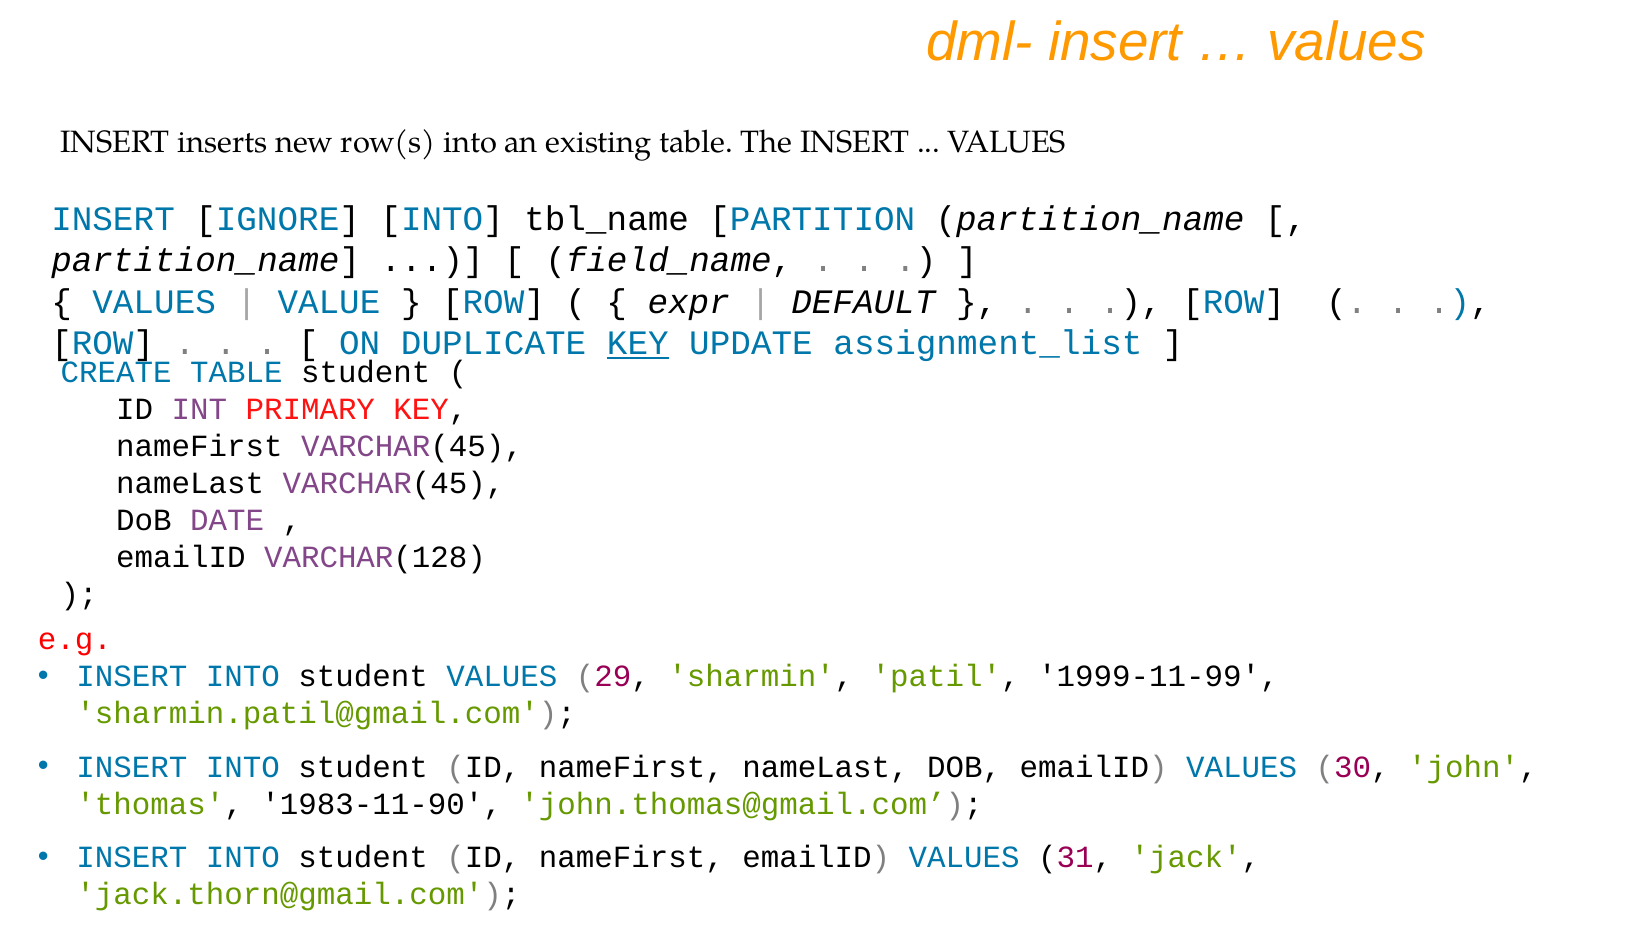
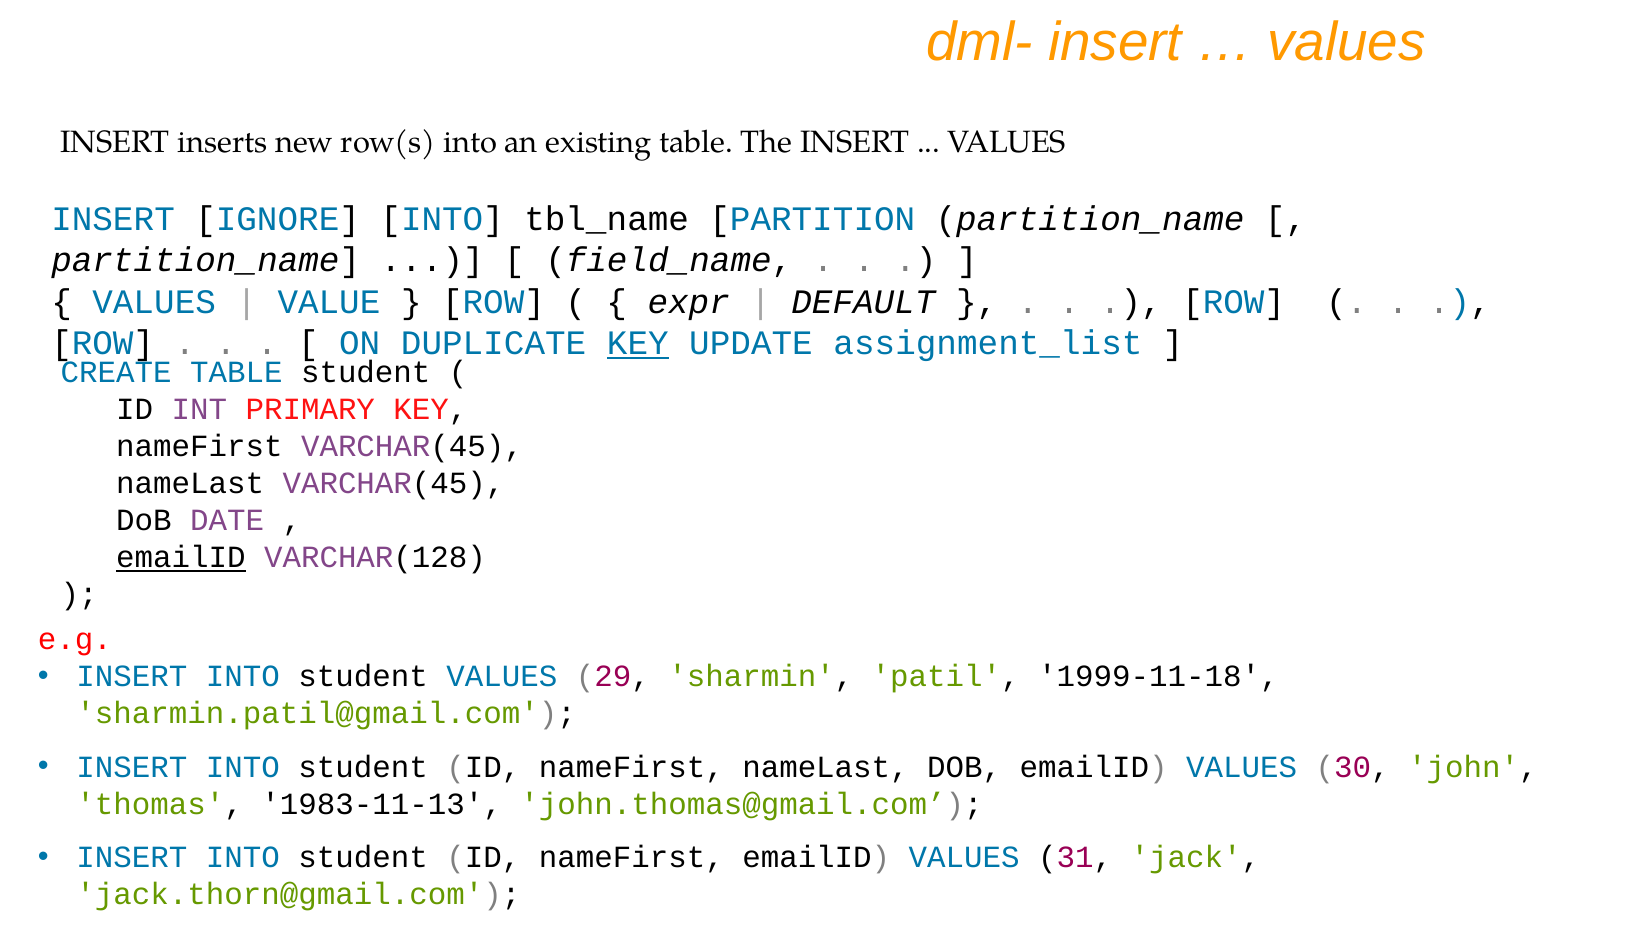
emailID at (181, 557) underline: none -> present
1999-11-99: 1999-11-99 -> 1999-11-18
1983-11-90: 1983-11-90 -> 1983-11-13
